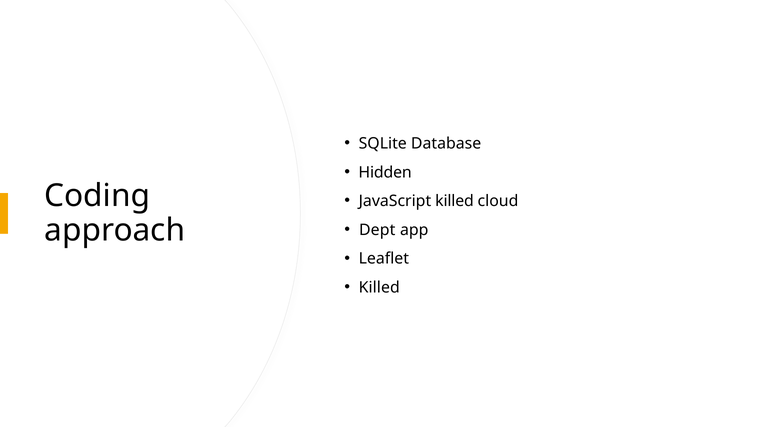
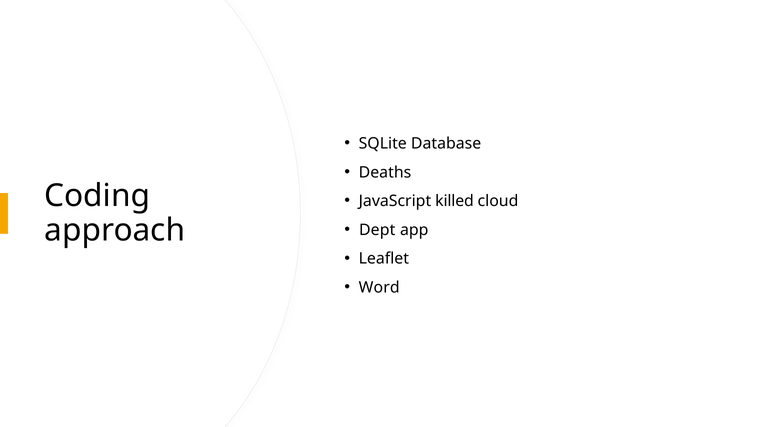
Hidden: Hidden -> Deaths
Killed at (379, 288): Killed -> Word
